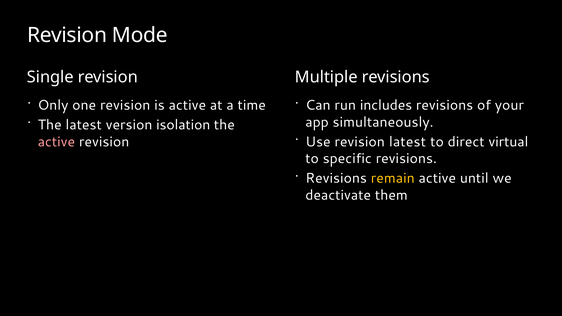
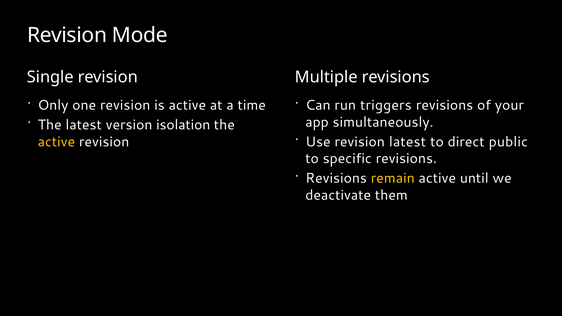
includes: includes -> triggers
virtual: virtual -> public
active at (56, 142) colour: pink -> yellow
